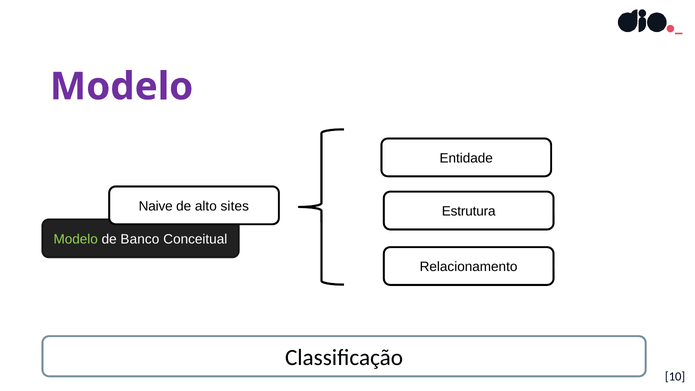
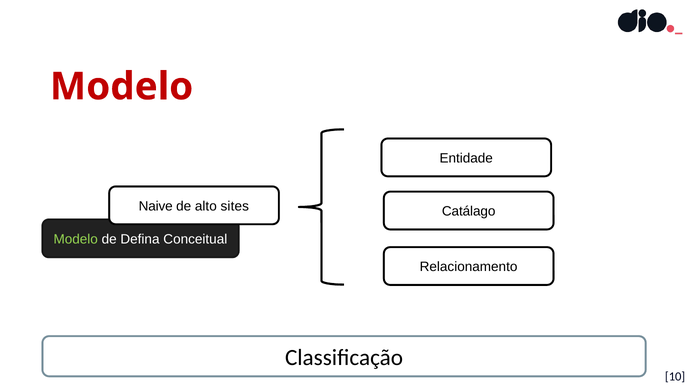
Modelo at (122, 87) colour: purple -> red
Estrutura: Estrutura -> Catálago
Banco: Banco -> Defina
